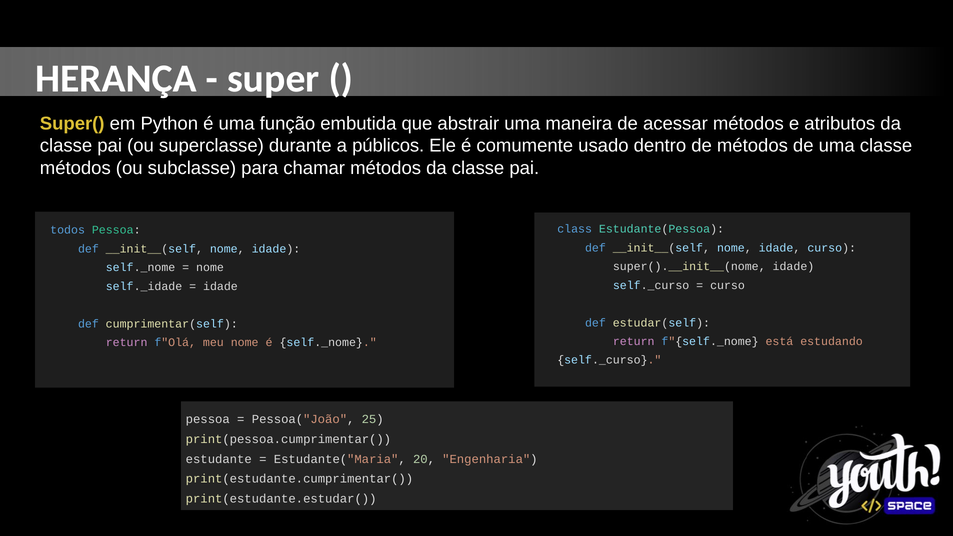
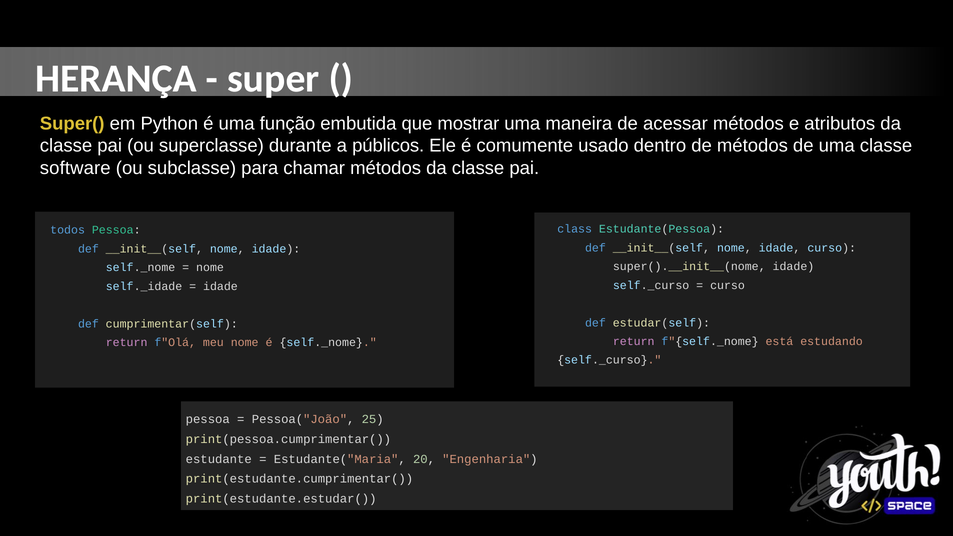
abstrair: abstrair -> mostrar
métodos at (75, 168): métodos -> software
